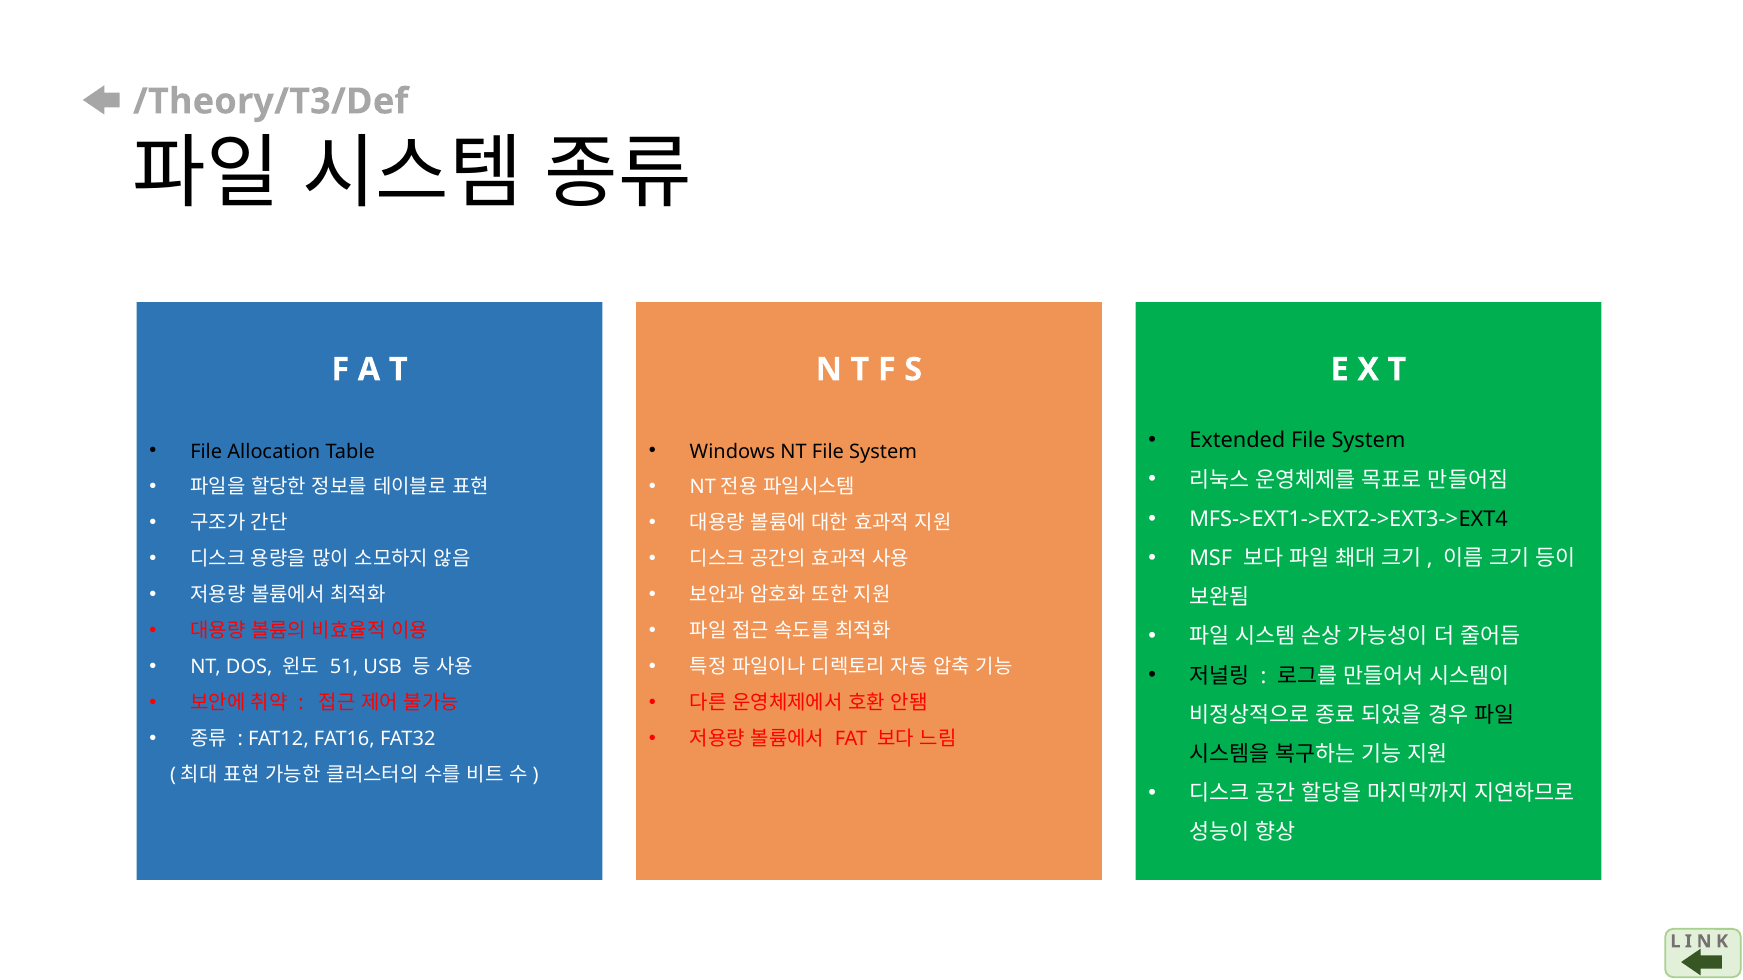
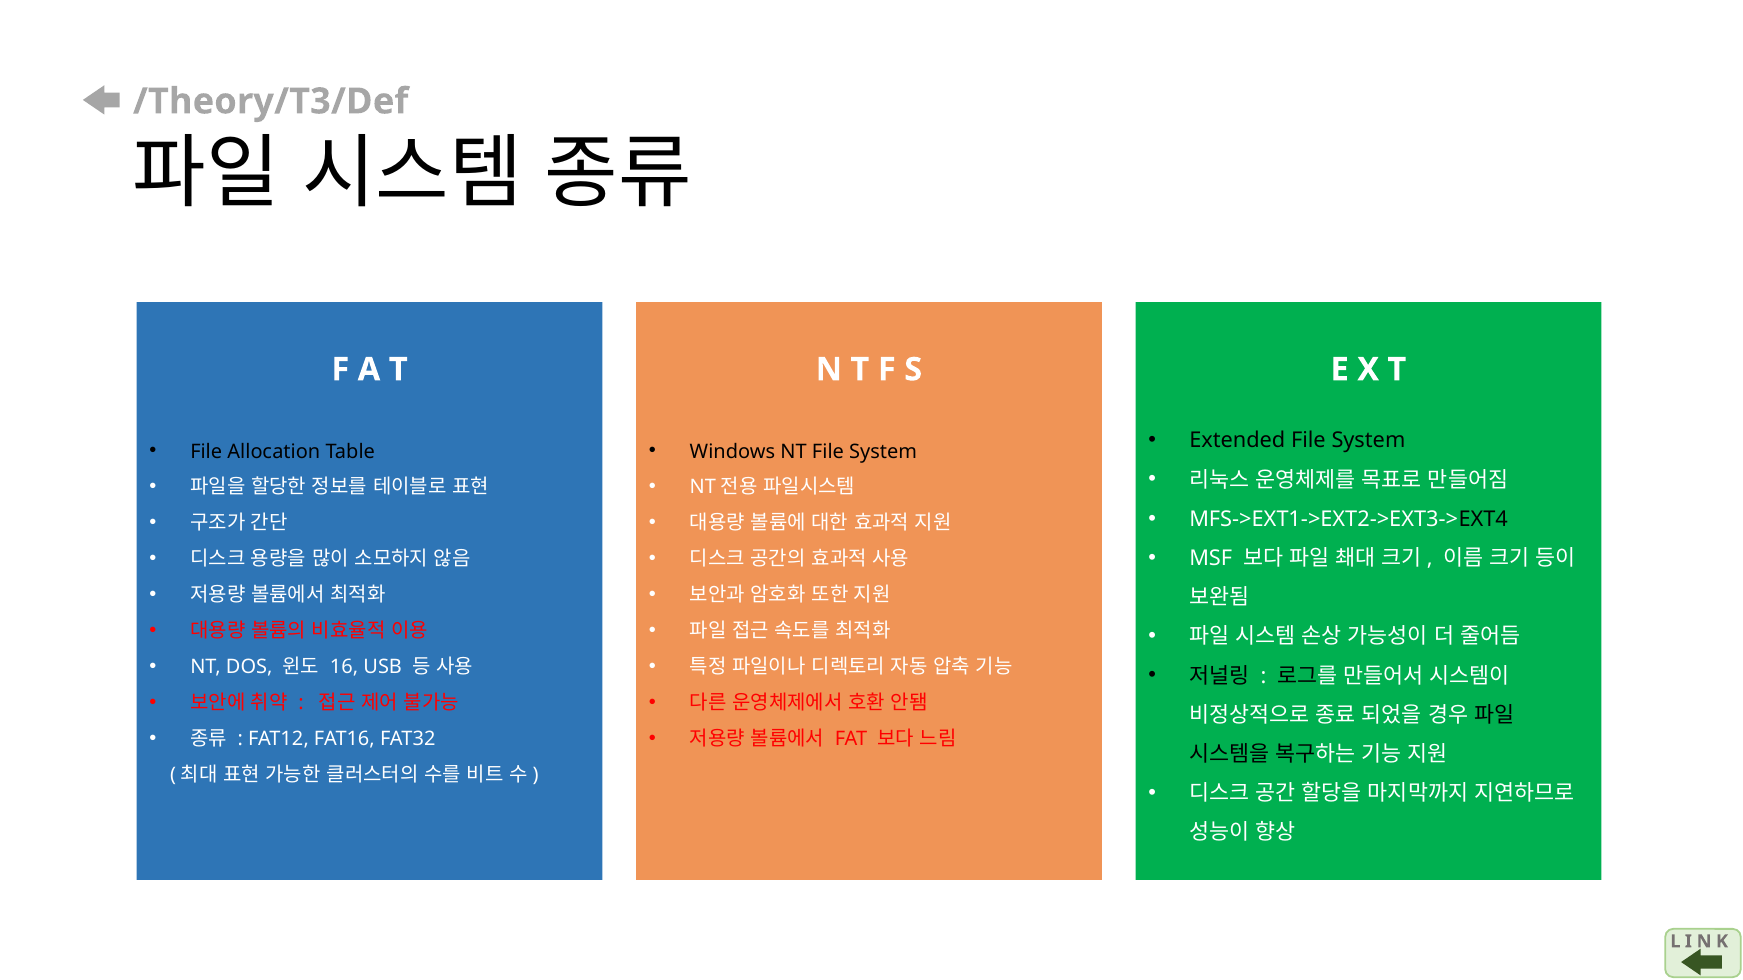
51: 51 -> 16
